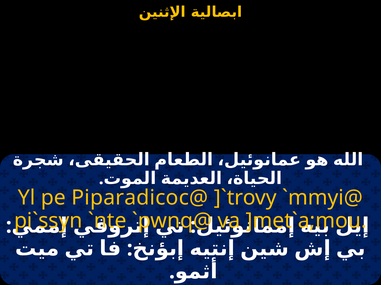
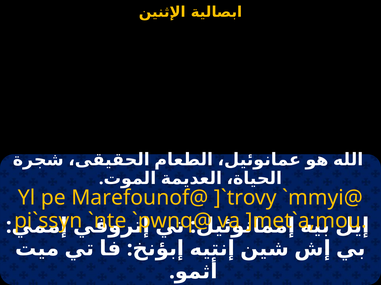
Piparadicoc@: Piparadicoc@ -> Marefounof@
